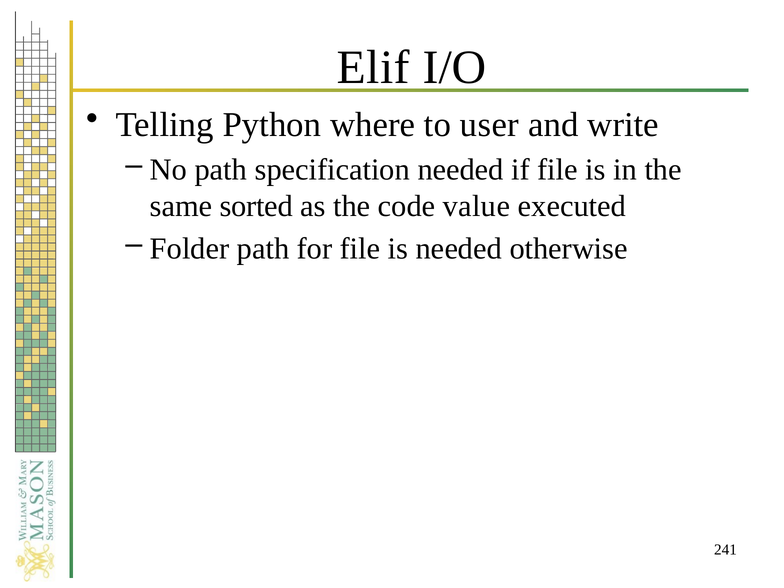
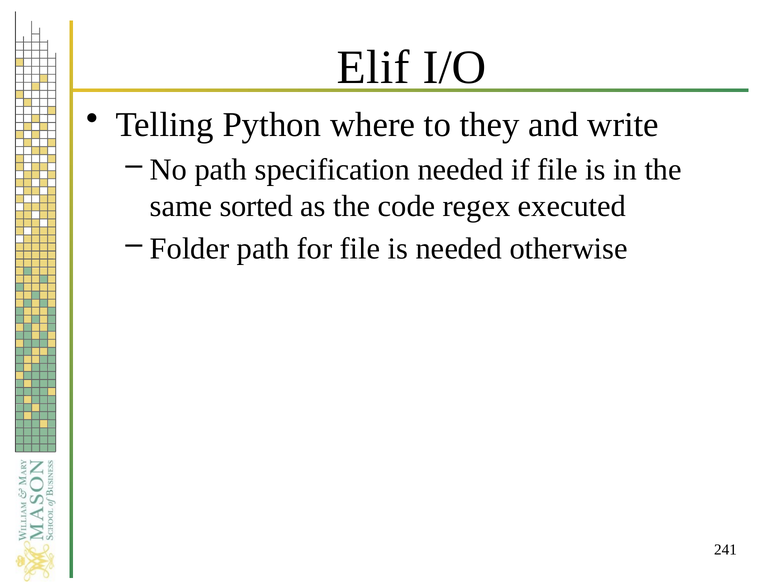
user: user -> they
value: value -> regex
